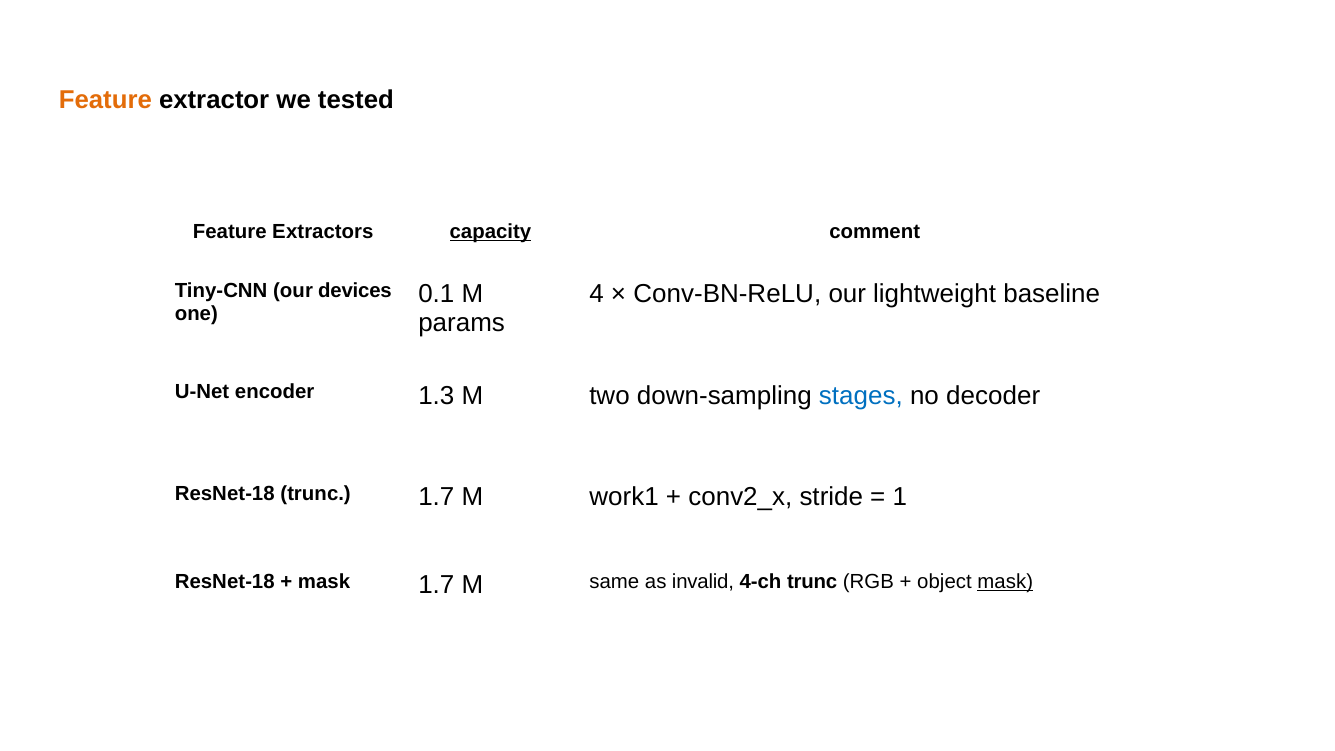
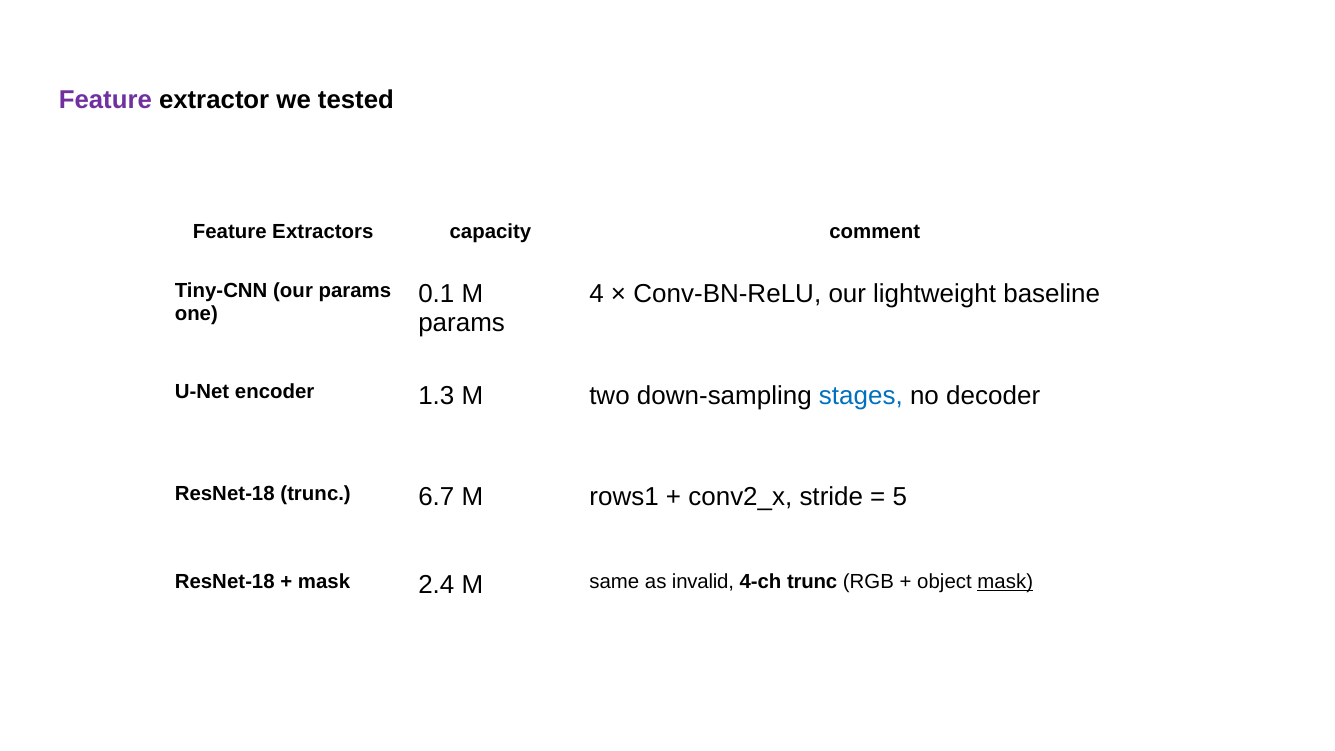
Feature at (105, 100) colour: orange -> purple
capacity underline: present -> none
our devices: devices -> params
trunc 1.7: 1.7 -> 6.7
work1: work1 -> rows1
1: 1 -> 5
mask 1.7: 1.7 -> 2.4
